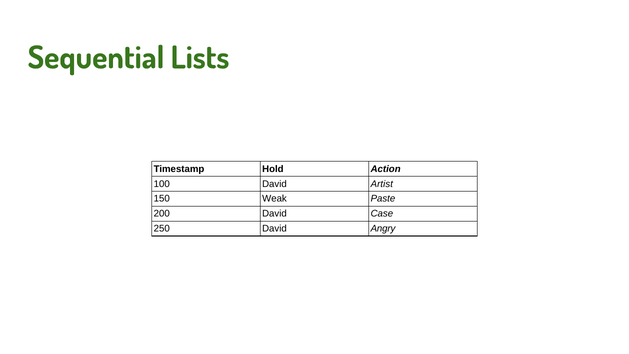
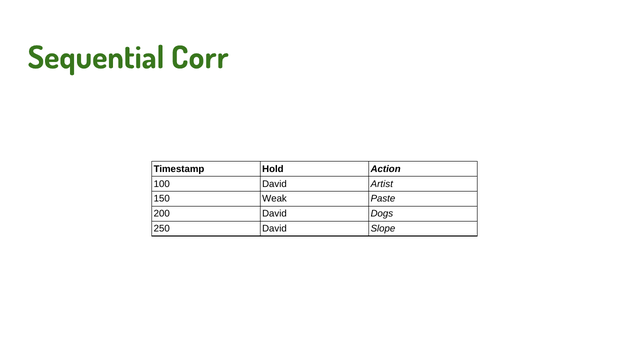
Lists: Lists -> Corr
Case: Case -> Dogs
Angry: Angry -> Slope
